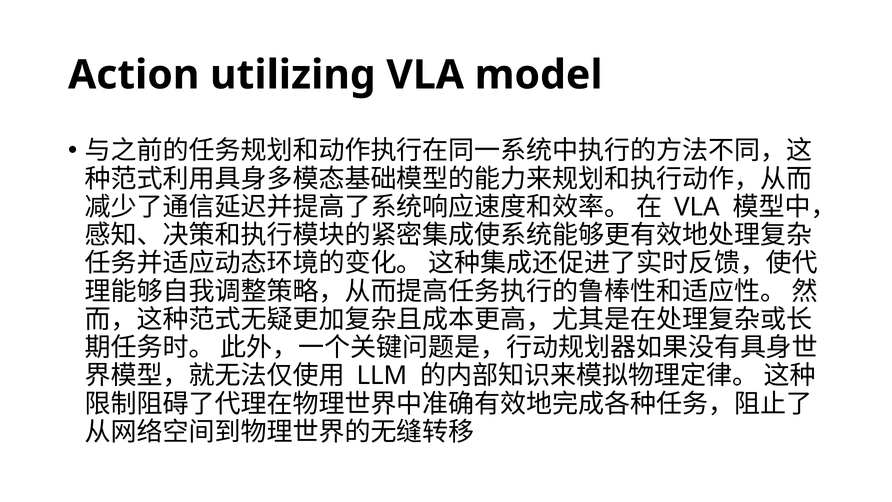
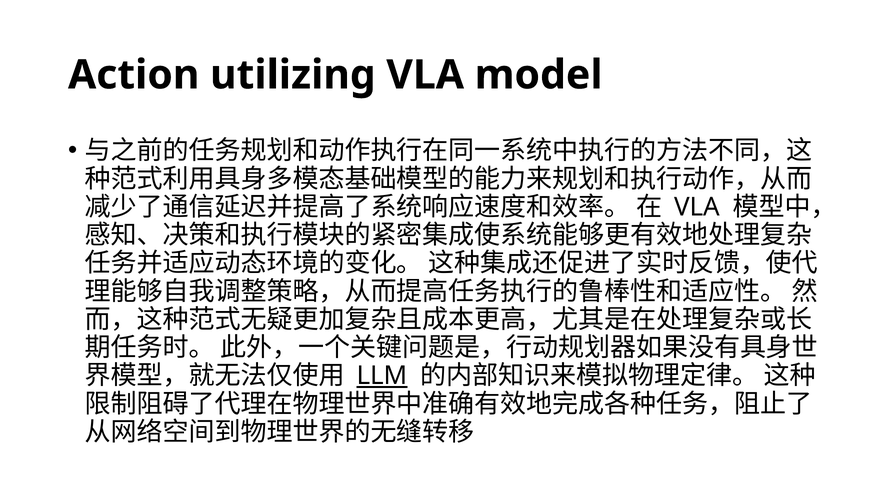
LLM underline: none -> present
